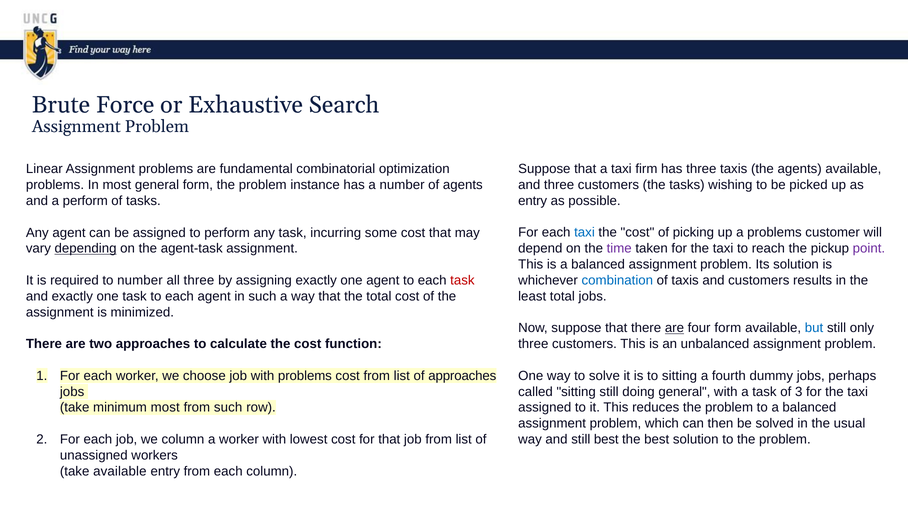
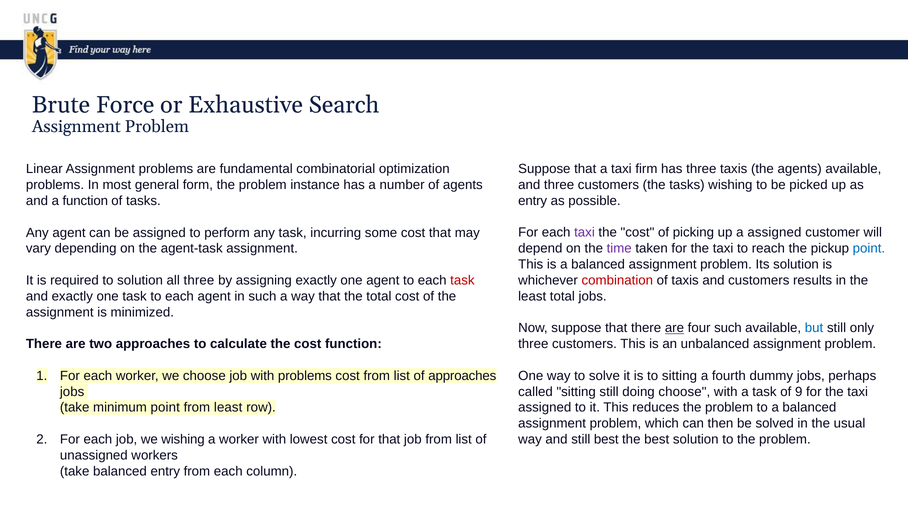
a perform: perform -> function
taxi at (585, 233) colour: blue -> purple
a problems: problems -> assigned
depending underline: present -> none
point at (869, 248) colour: purple -> blue
to number: number -> solution
combination colour: blue -> red
four form: form -> such
doing general: general -> choose
3: 3 -> 9
minimum most: most -> point
from such: such -> least
we column: column -> wishing
take available: available -> balanced
